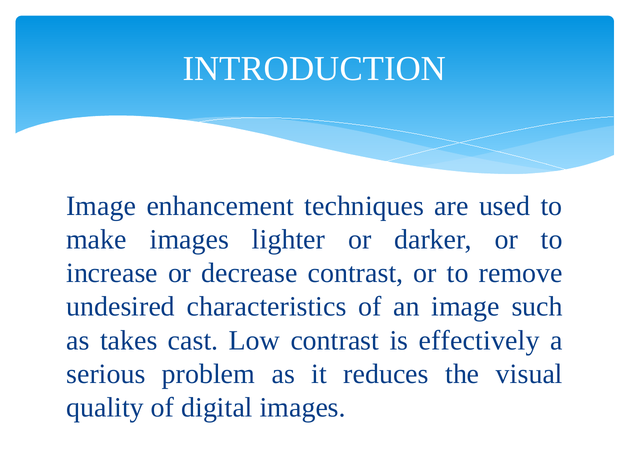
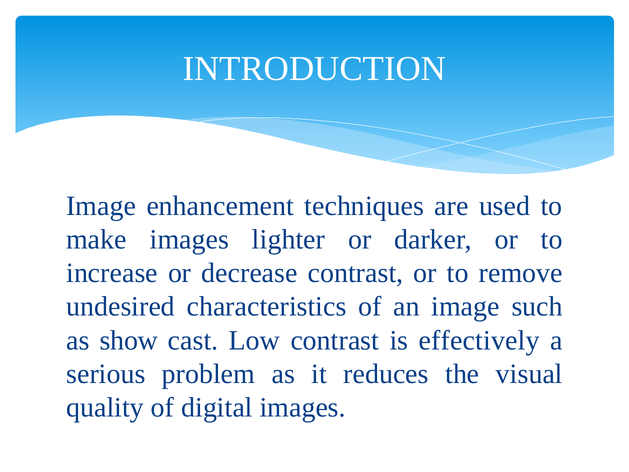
takes: takes -> show
